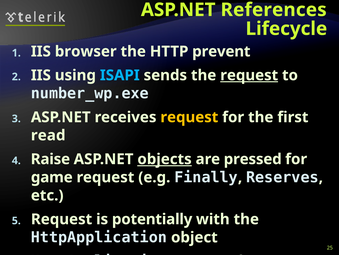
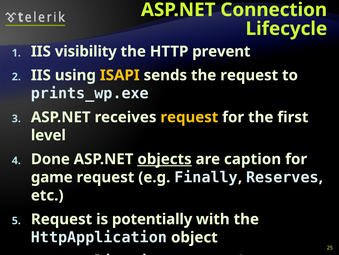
References: References -> Connection
browser: browser -> visibility
ISAPI colour: light blue -> yellow
request at (249, 75) underline: present -> none
number_wp.exe: number_wp.exe -> prints_wp.exe
read: read -> level
Raise: Raise -> Done
pressed: pressed -> caption
